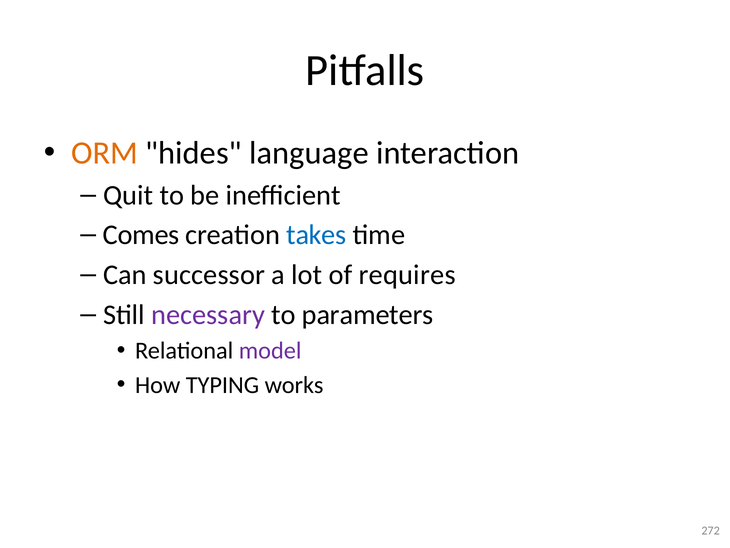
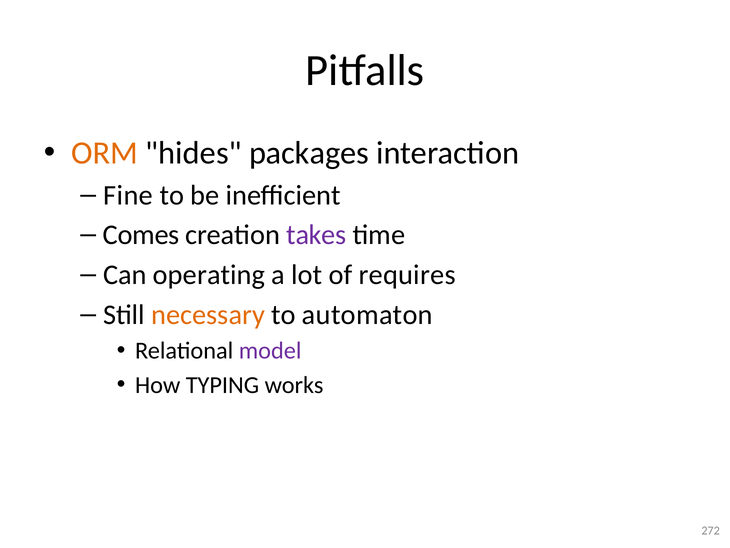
language: language -> packages
Quit: Quit -> Fine
takes colour: blue -> purple
successor: successor -> operating
necessary colour: purple -> orange
parameters: parameters -> automaton
